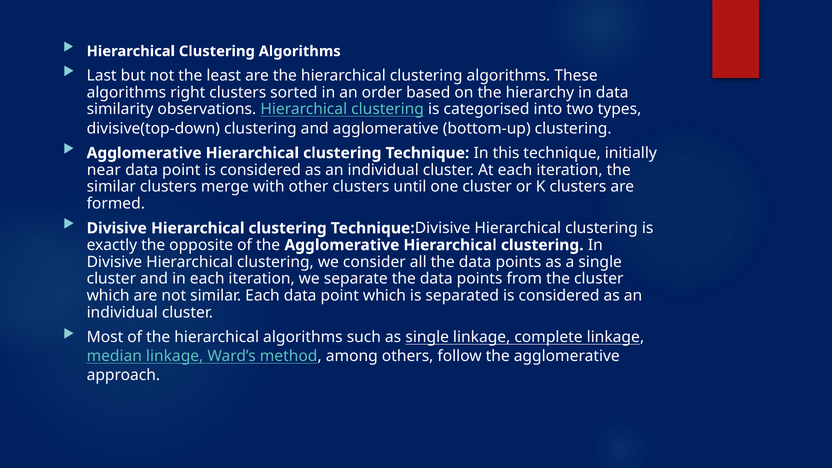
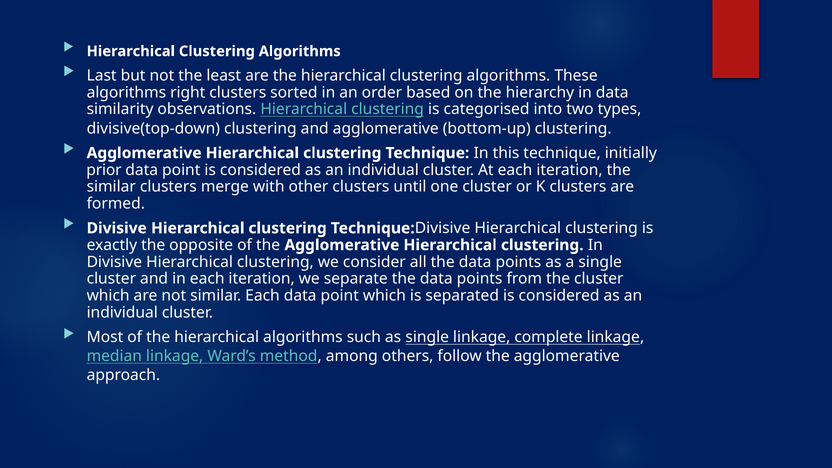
near: near -> prior
